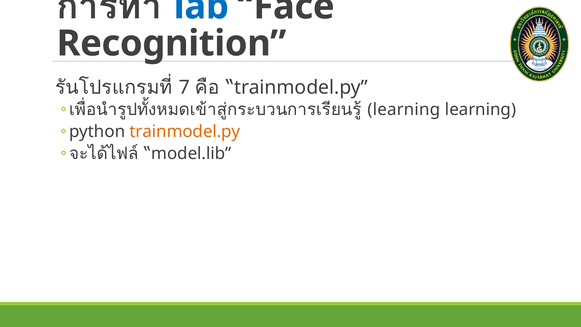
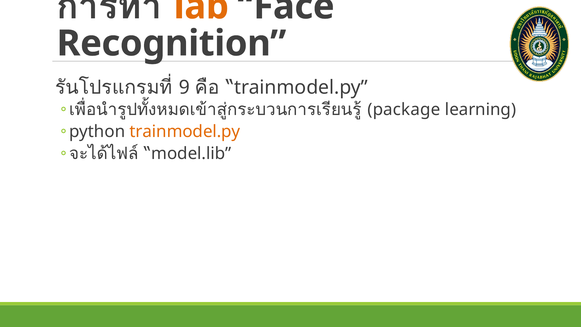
lab colour: blue -> orange
7: 7 -> 9
learning at (404, 109): learning -> package
